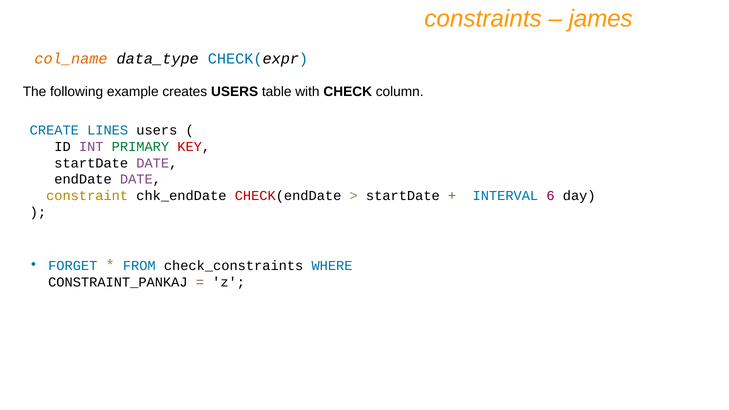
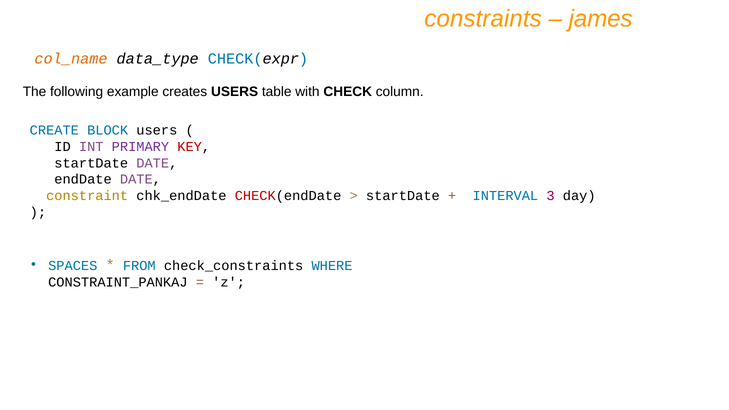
LINES: LINES -> BLOCK
PRIMARY colour: green -> purple
6: 6 -> 3
FORGET: FORGET -> SPACES
